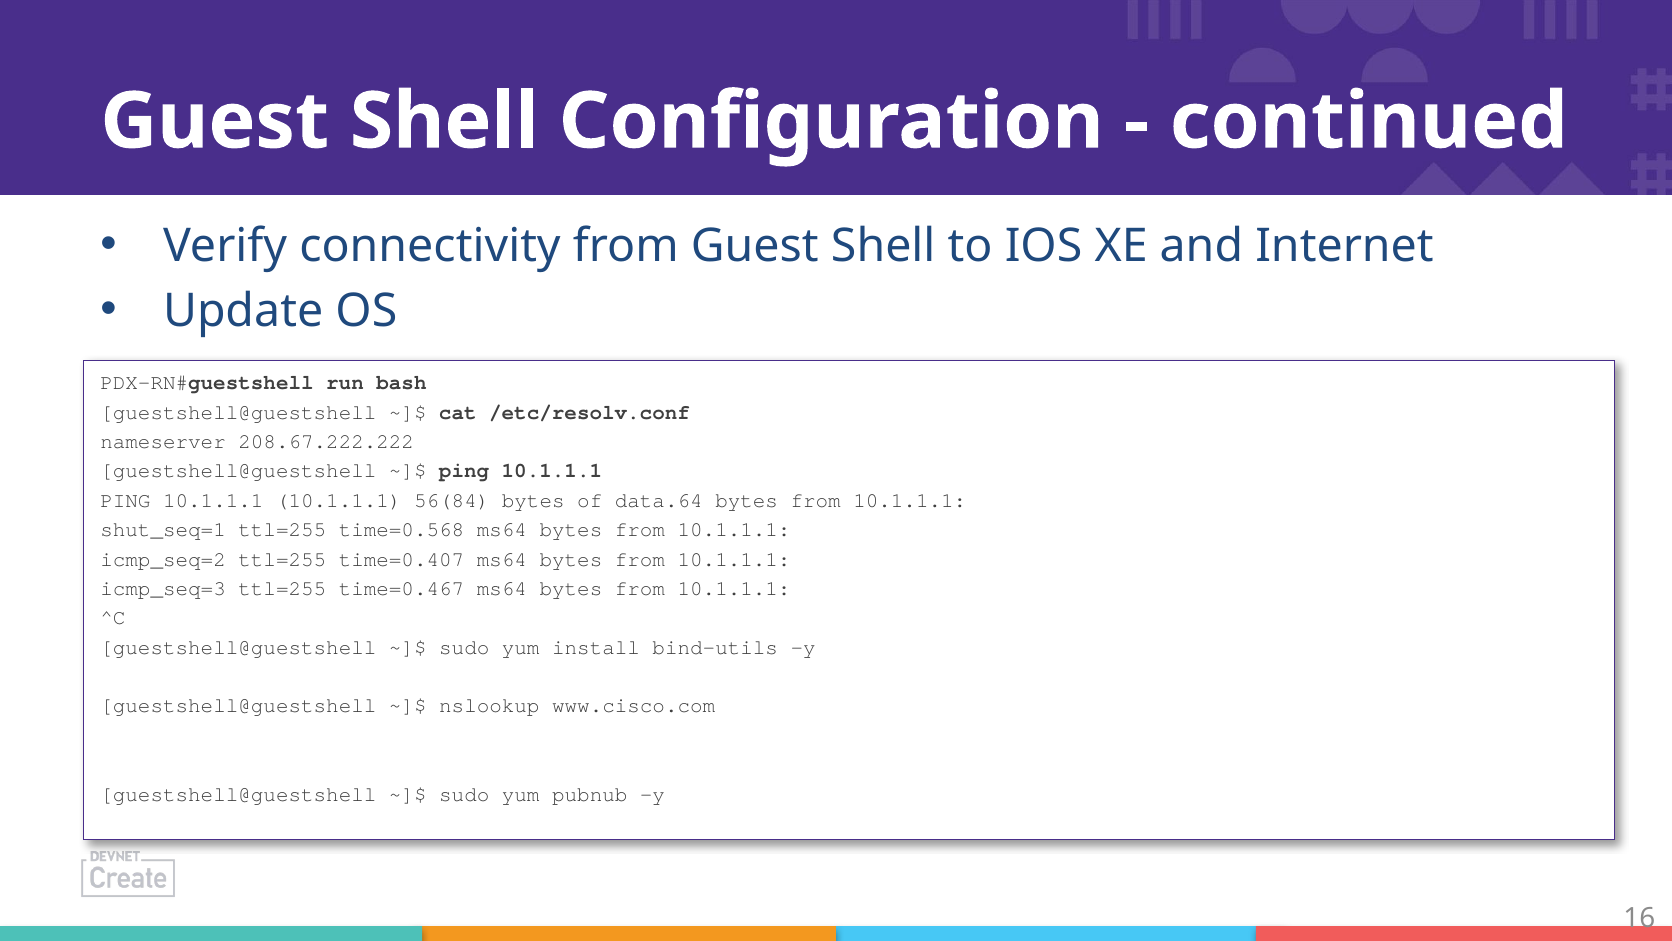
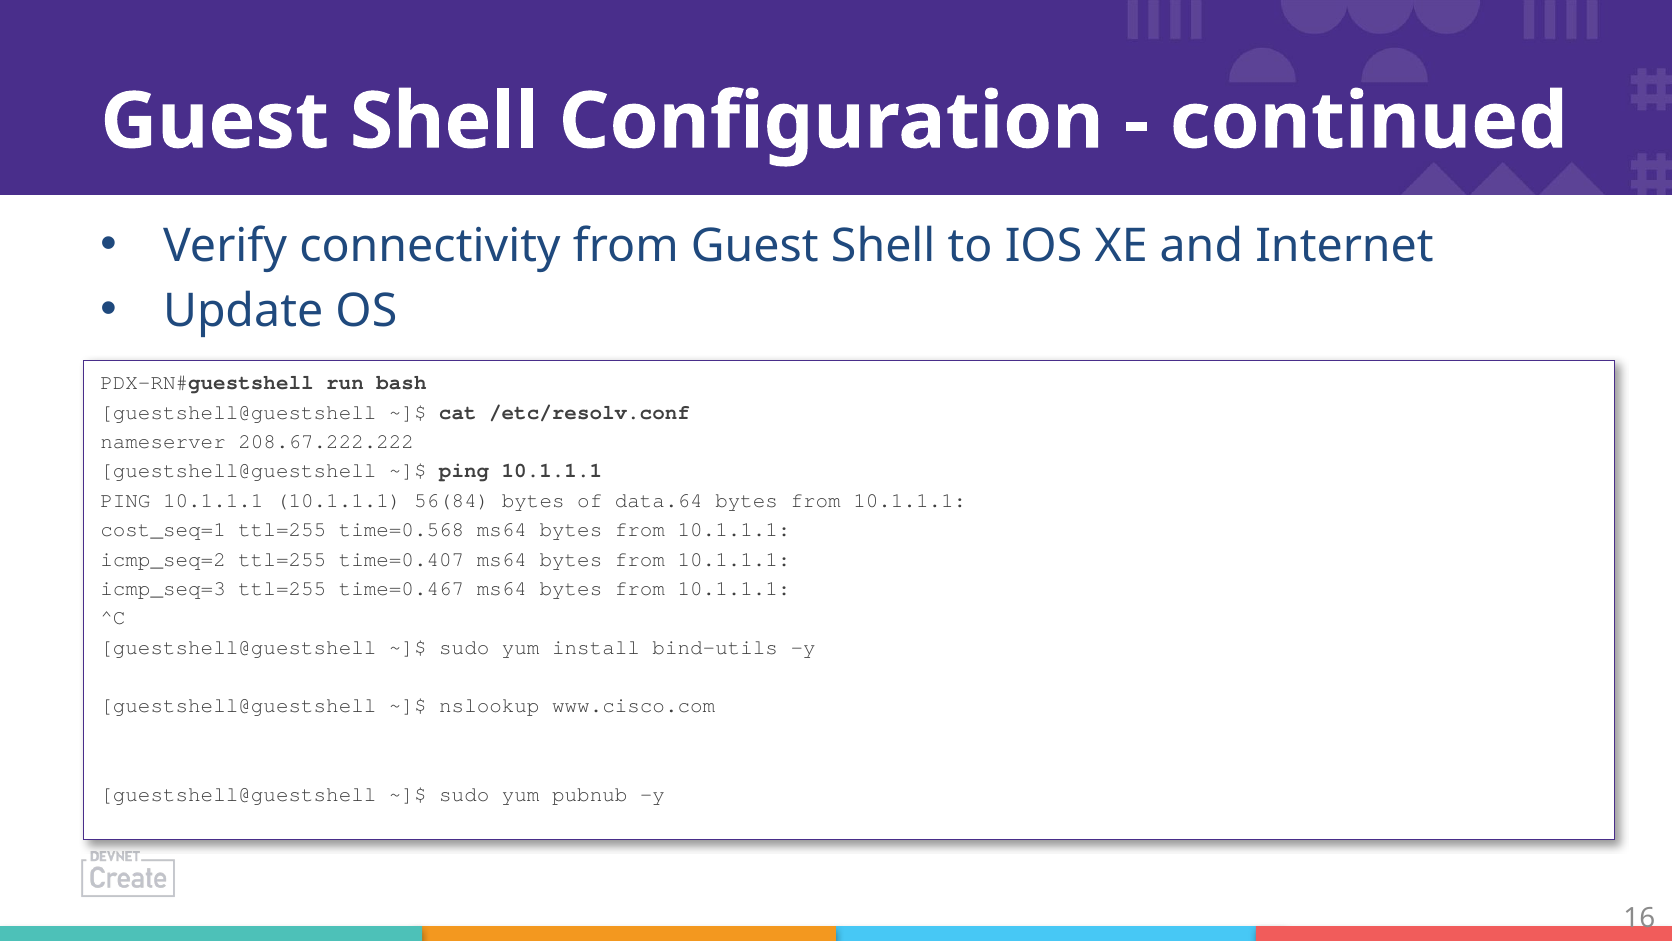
shut_seq=1: shut_seq=1 -> cost_seq=1
